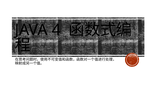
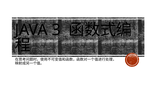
4: 4 -> 3
